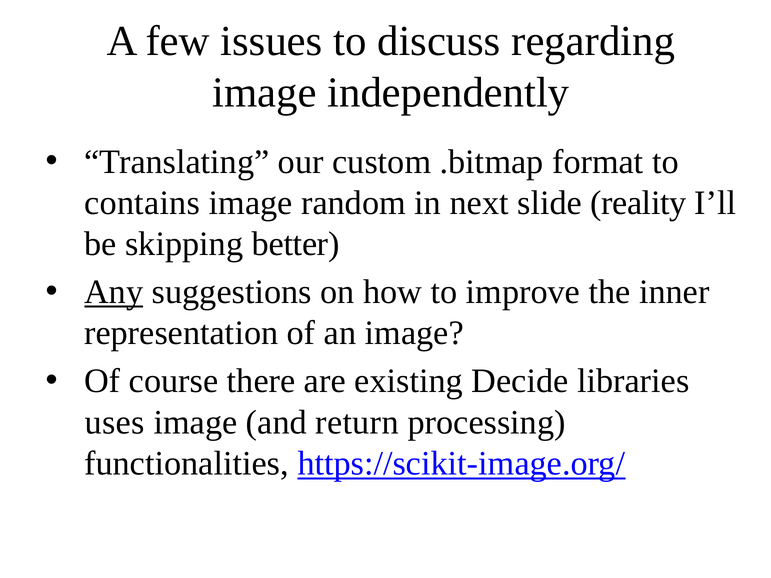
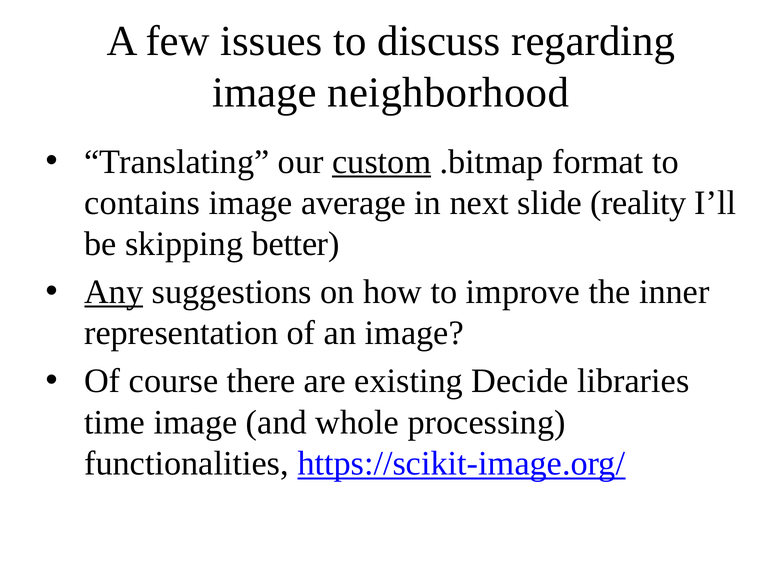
independently: independently -> neighborhood
custom underline: none -> present
random: random -> average
uses: uses -> time
return: return -> whole
